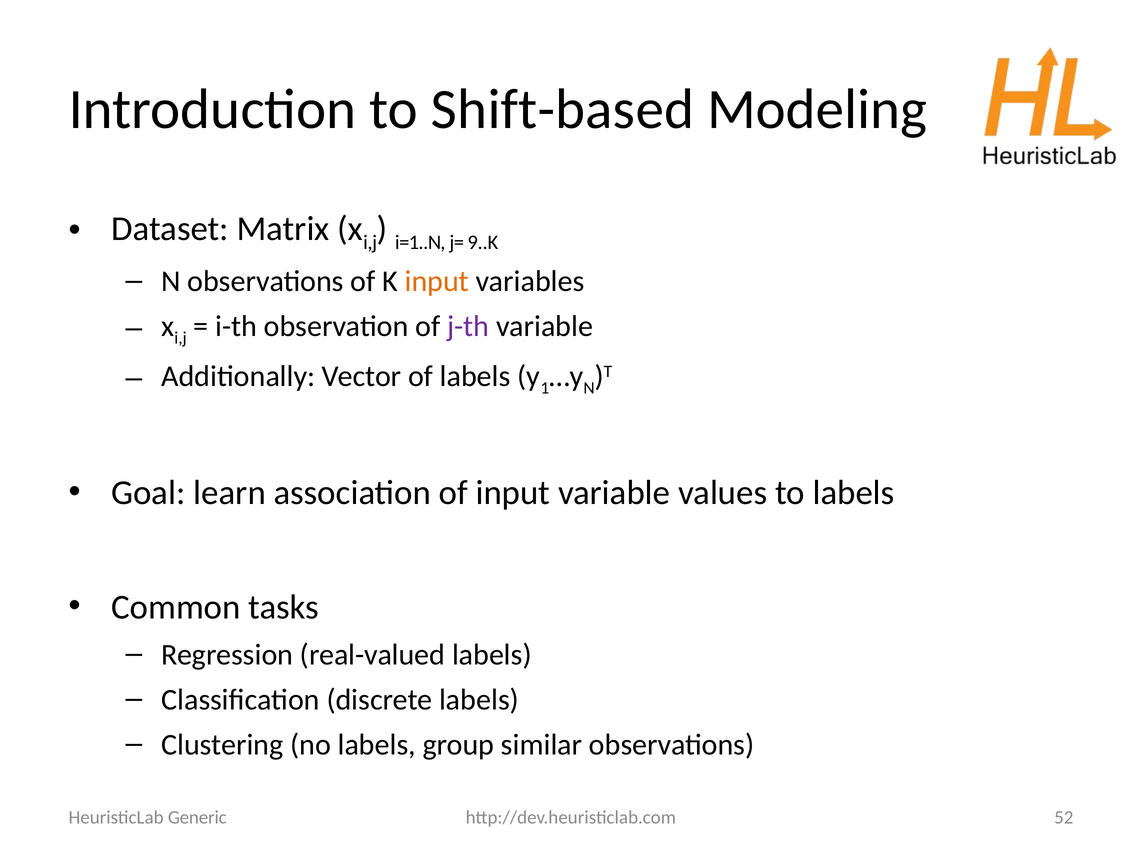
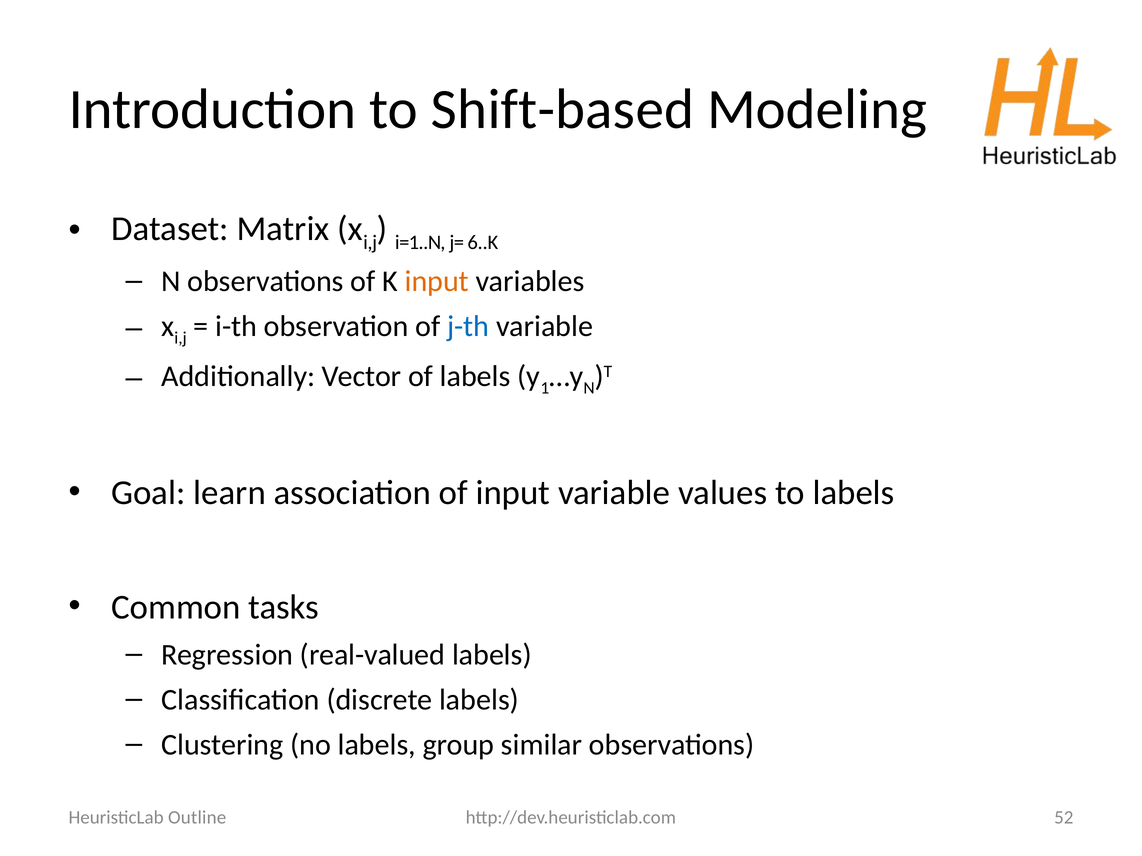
9..K: 9..K -> 6..K
j-th colour: purple -> blue
Generic: Generic -> Outline
